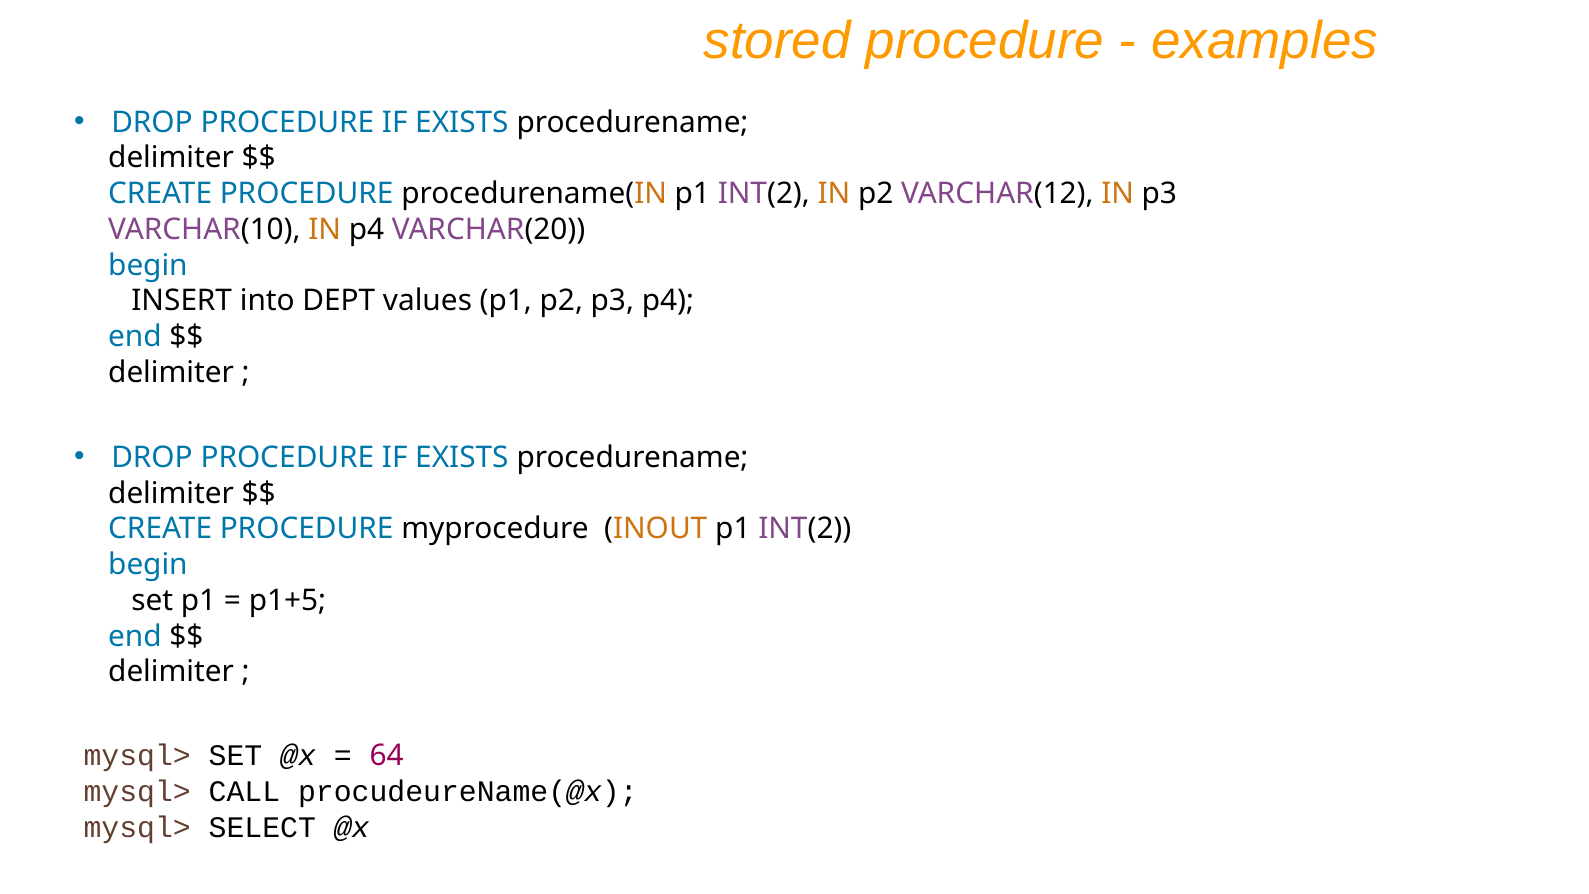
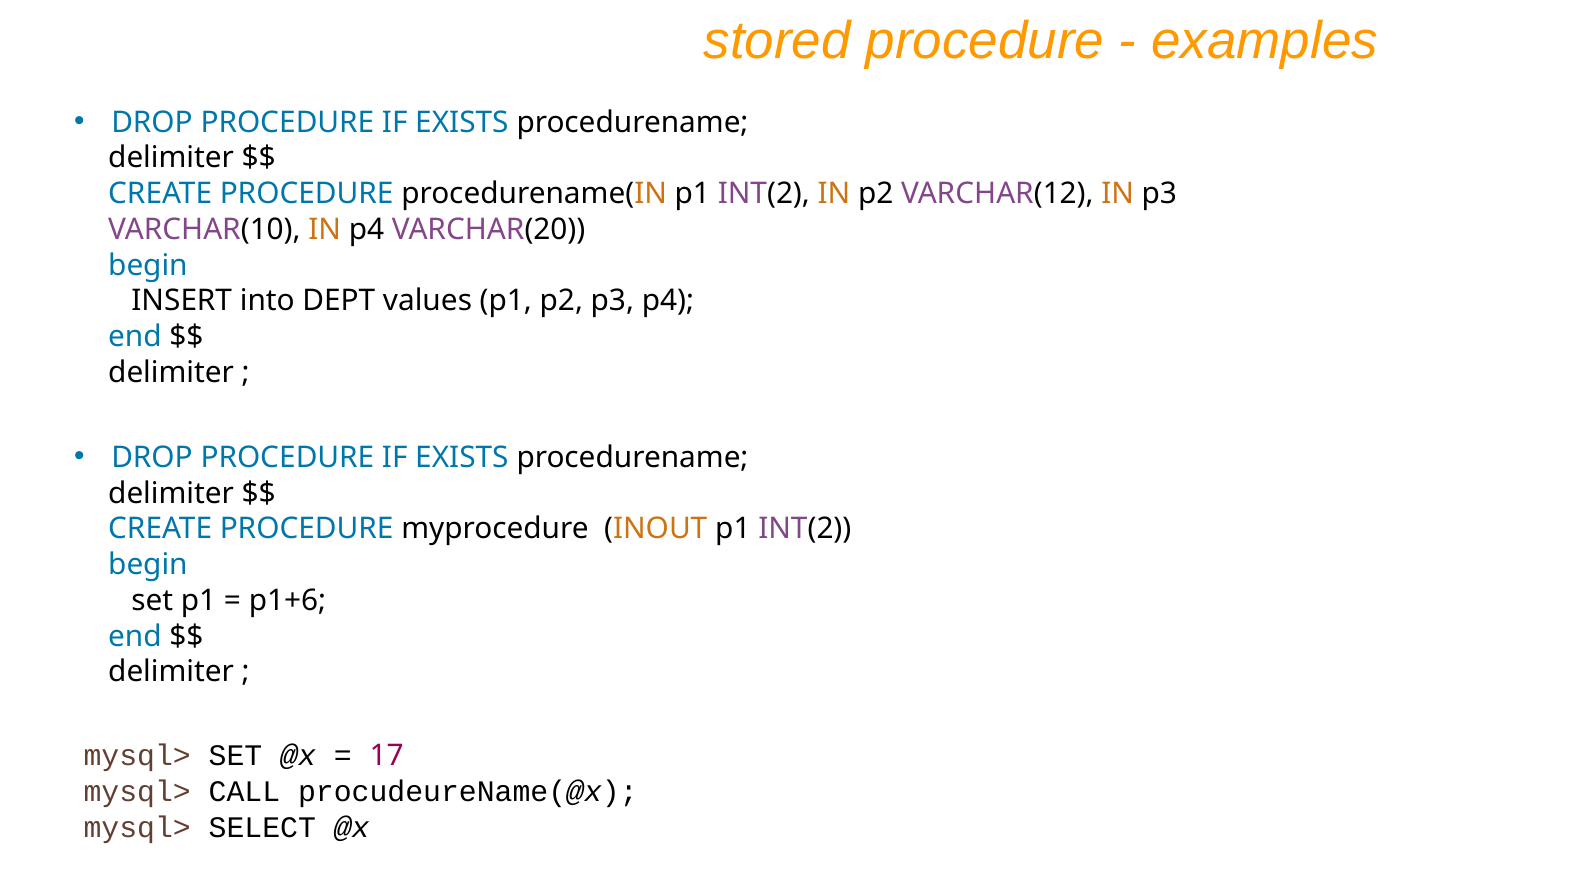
p1+5: p1+5 -> p1+6
64: 64 -> 17
